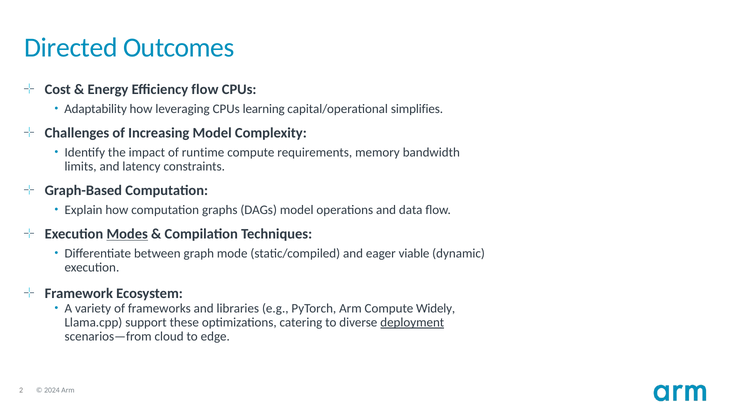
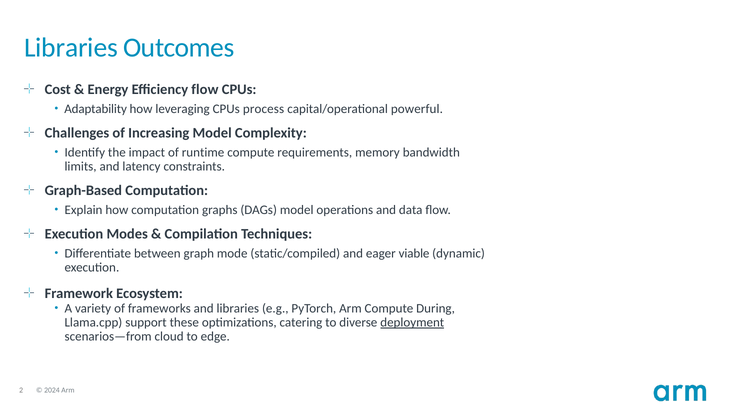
Directed at (71, 48): Directed -> Libraries
learning: learning -> process
simplifies: simplifies -> powerful
Modes underline: present -> none
Widely: Widely -> During
